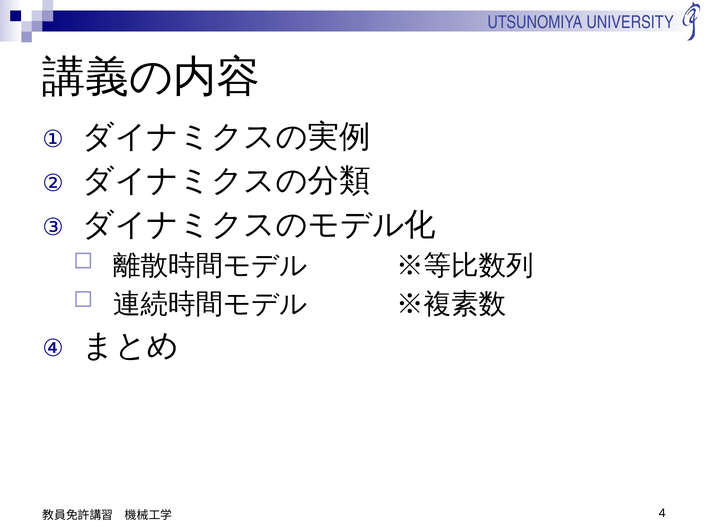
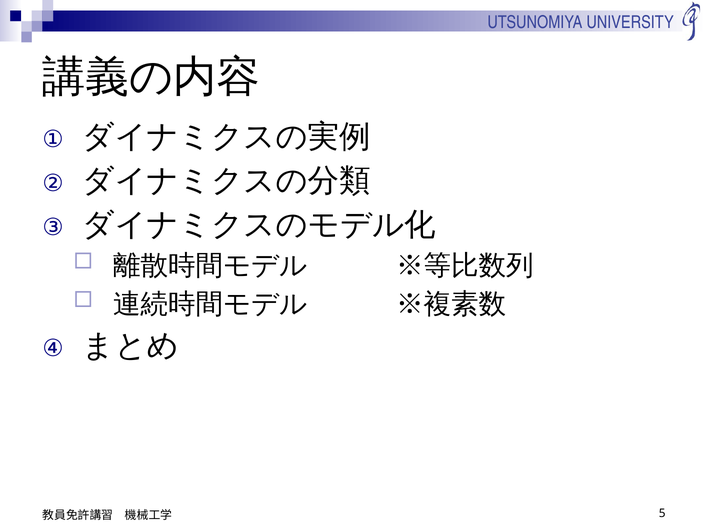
4: 4 -> 5
